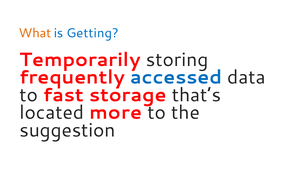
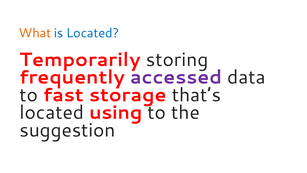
is Getting: Getting -> Located
accessed colour: blue -> purple
more: more -> using
